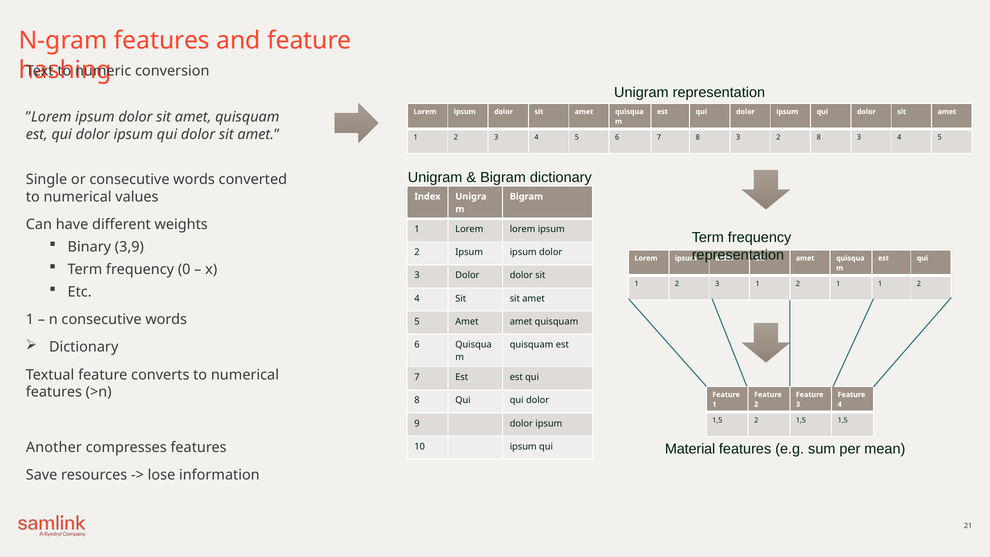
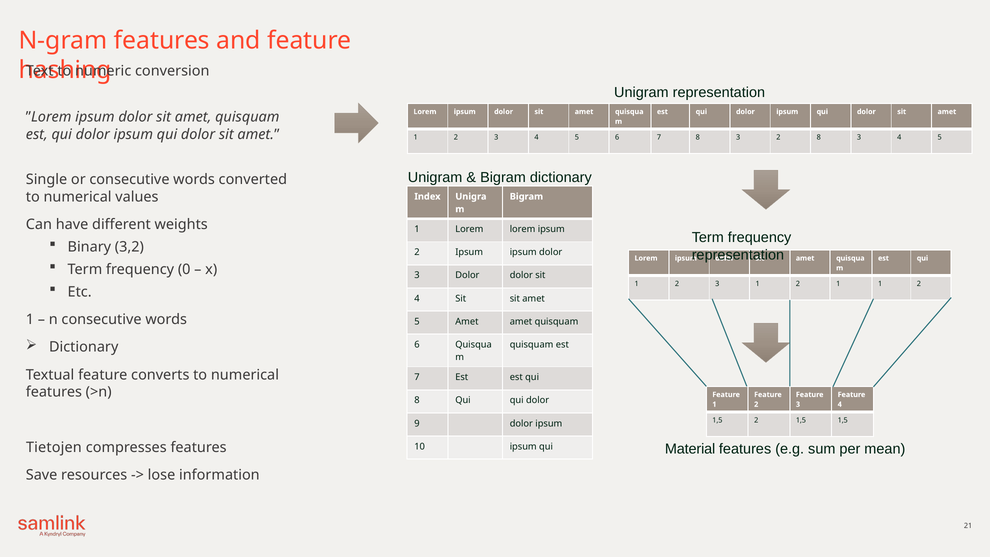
3,9: 3,9 -> 3,2
Another: Another -> Tietojen
